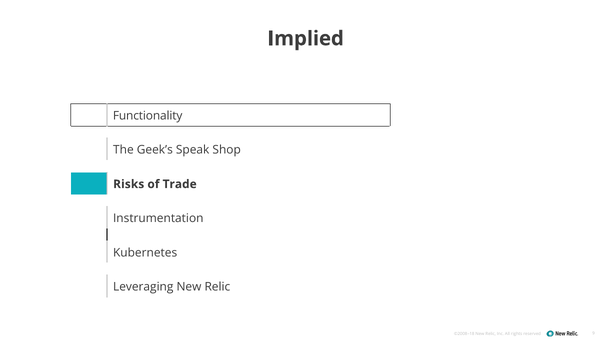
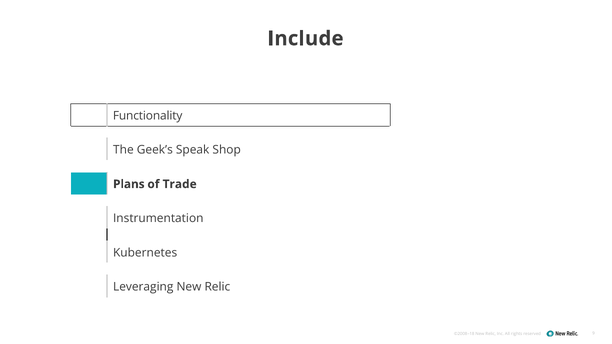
Implied: Implied -> Include
Risks: Risks -> Plans
